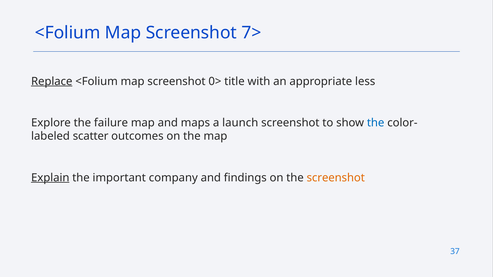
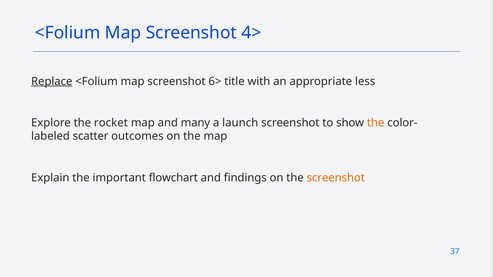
7>: 7> -> 4>
0>: 0> -> 6>
failure: failure -> rocket
maps: maps -> many
the at (376, 123) colour: blue -> orange
Explain underline: present -> none
company: company -> flowchart
